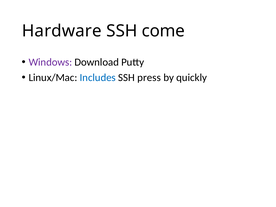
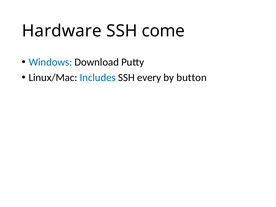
Windows colour: purple -> blue
press: press -> every
quickly: quickly -> button
